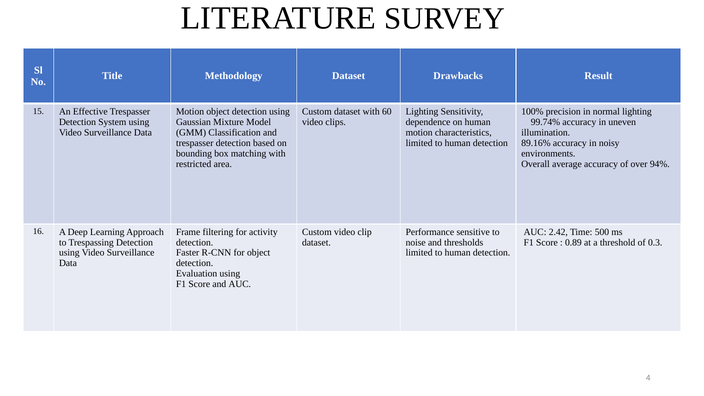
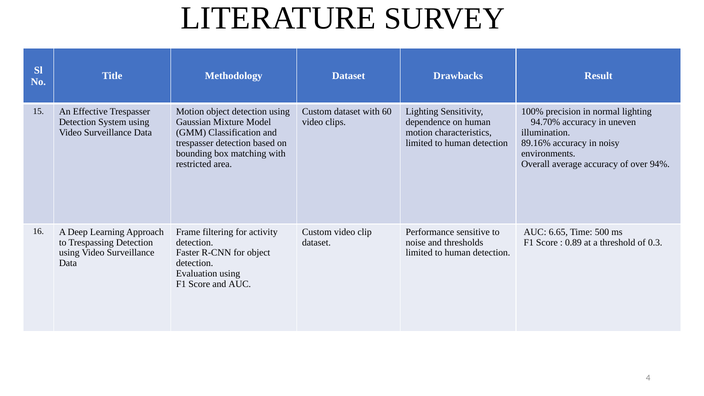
99.74%: 99.74% -> 94.70%
2.42: 2.42 -> 6.65
